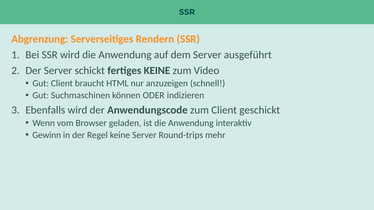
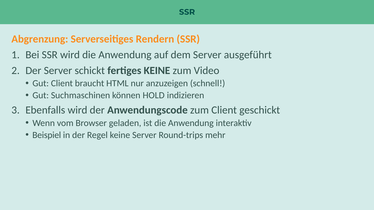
ODER: ODER -> HOLD
Gewinn: Gewinn -> Beispiel
